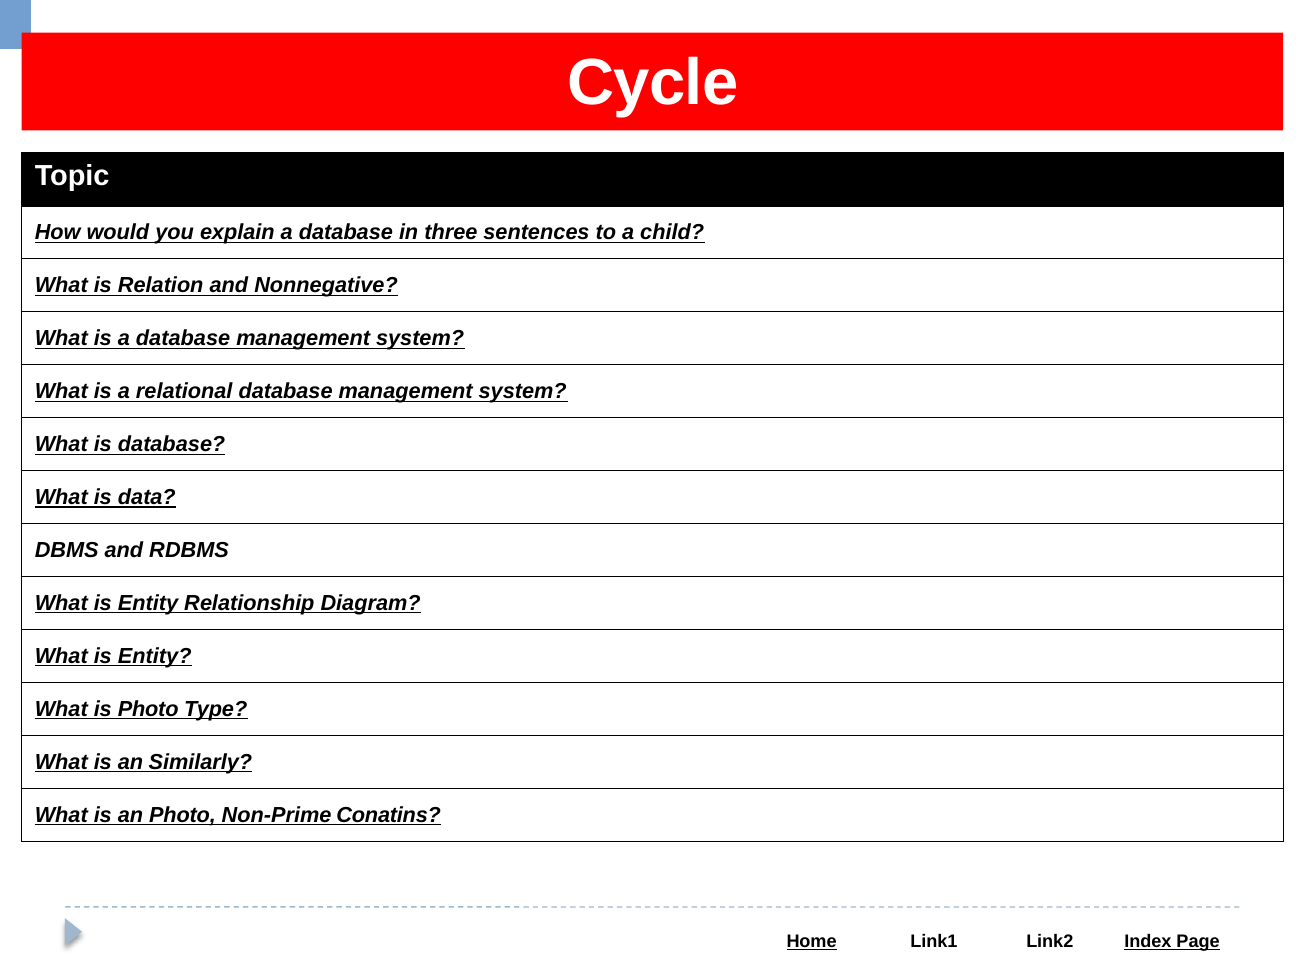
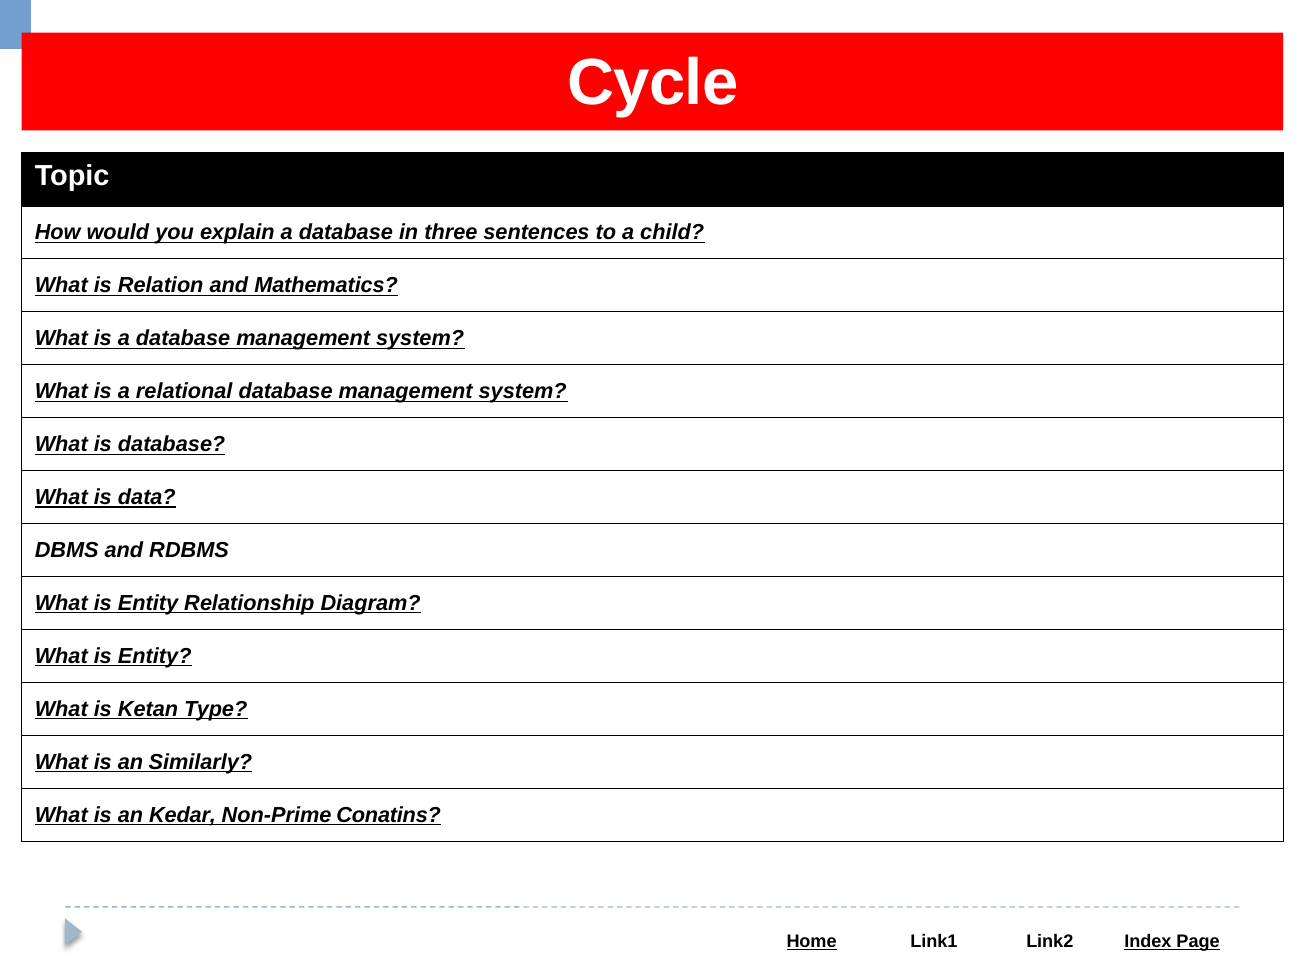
Nonnegative: Nonnegative -> Mathematics
is Photo: Photo -> Ketan
an Photo: Photo -> Kedar
